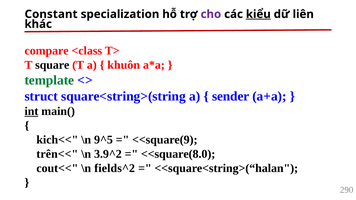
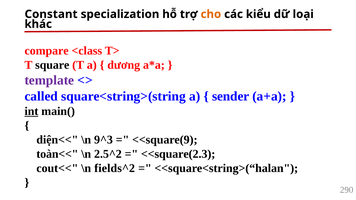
cho colour: purple -> orange
kiểu underline: present -> none
liên: liên -> loại
khuôn: khuôn -> dương
template colour: green -> purple
struct: struct -> called
kich<<: kich<< -> diện<<
9^5: 9^5 -> 9^3
trên<<: trên<< -> toàn<<
3.9^2: 3.9^2 -> 2.5^2
<<square(8.0: <<square(8.0 -> <<square(2.3
